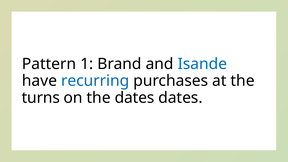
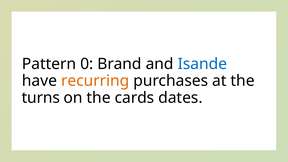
1: 1 -> 0
recurring colour: blue -> orange
the dates: dates -> cards
